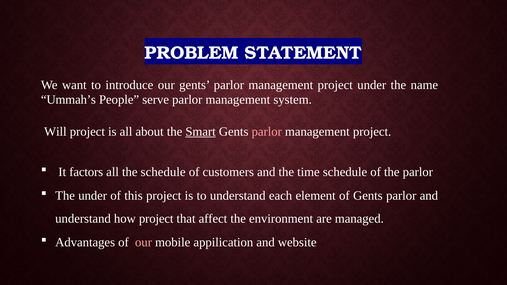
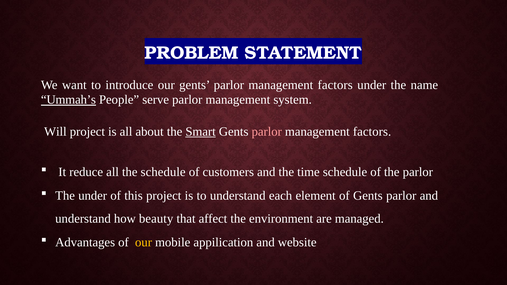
project at (335, 85): project -> factors
Ummah’s underline: none -> present
project at (372, 132): project -> factors
factors: factors -> reduce
how project: project -> beauty
our at (144, 243) colour: pink -> yellow
